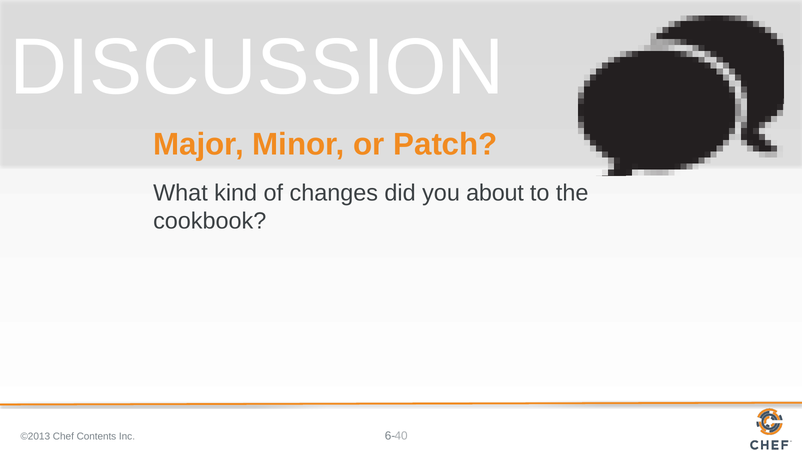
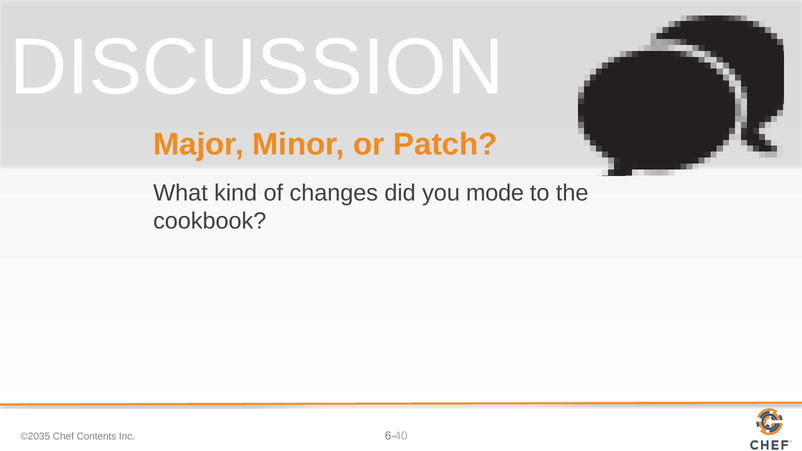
about: about -> mode
©2013: ©2013 -> ©2035
